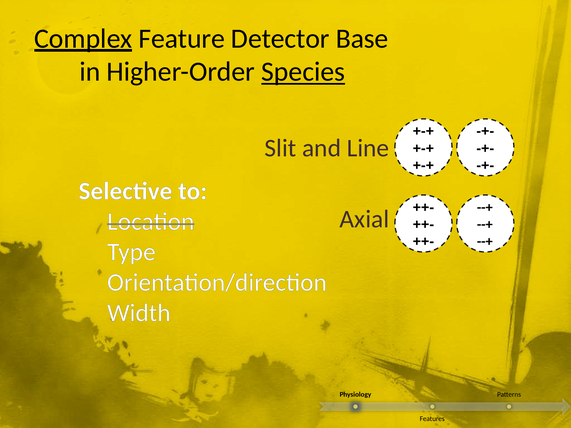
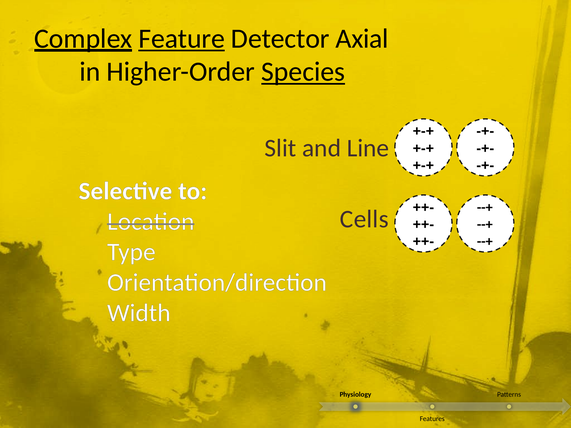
Feature underline: none -> present
Base: Base -> Axial
Axial: Axial -> Cells
